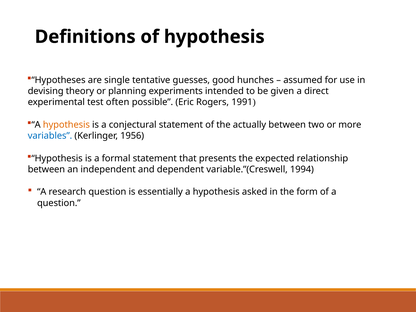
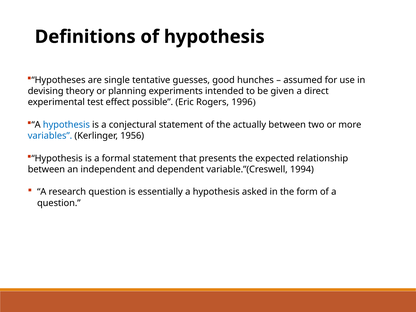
often: often -> effect
1991: 1991 -> 1996
hypothesis at (66, 125) colour: orange -> blue
